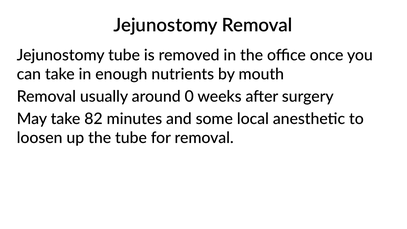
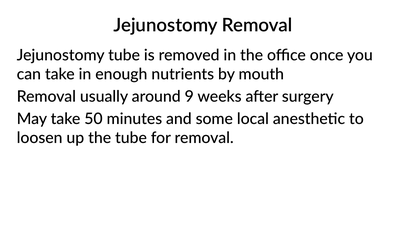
0: 0 -> 9
82: 82 -> 50
